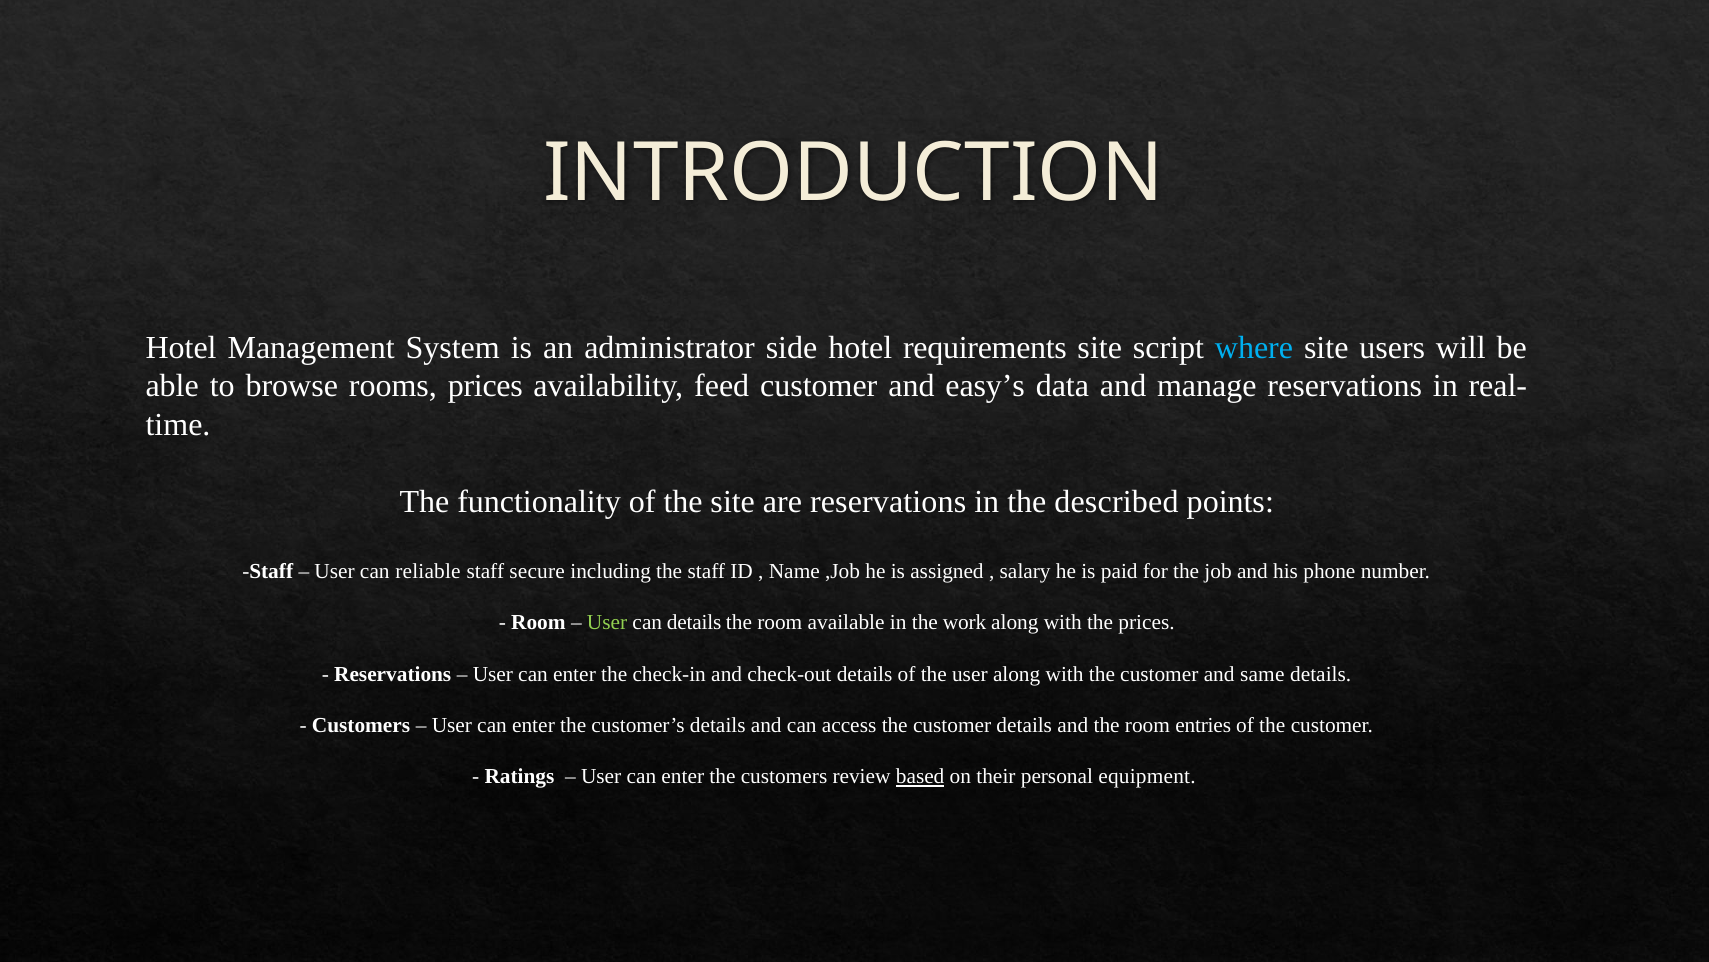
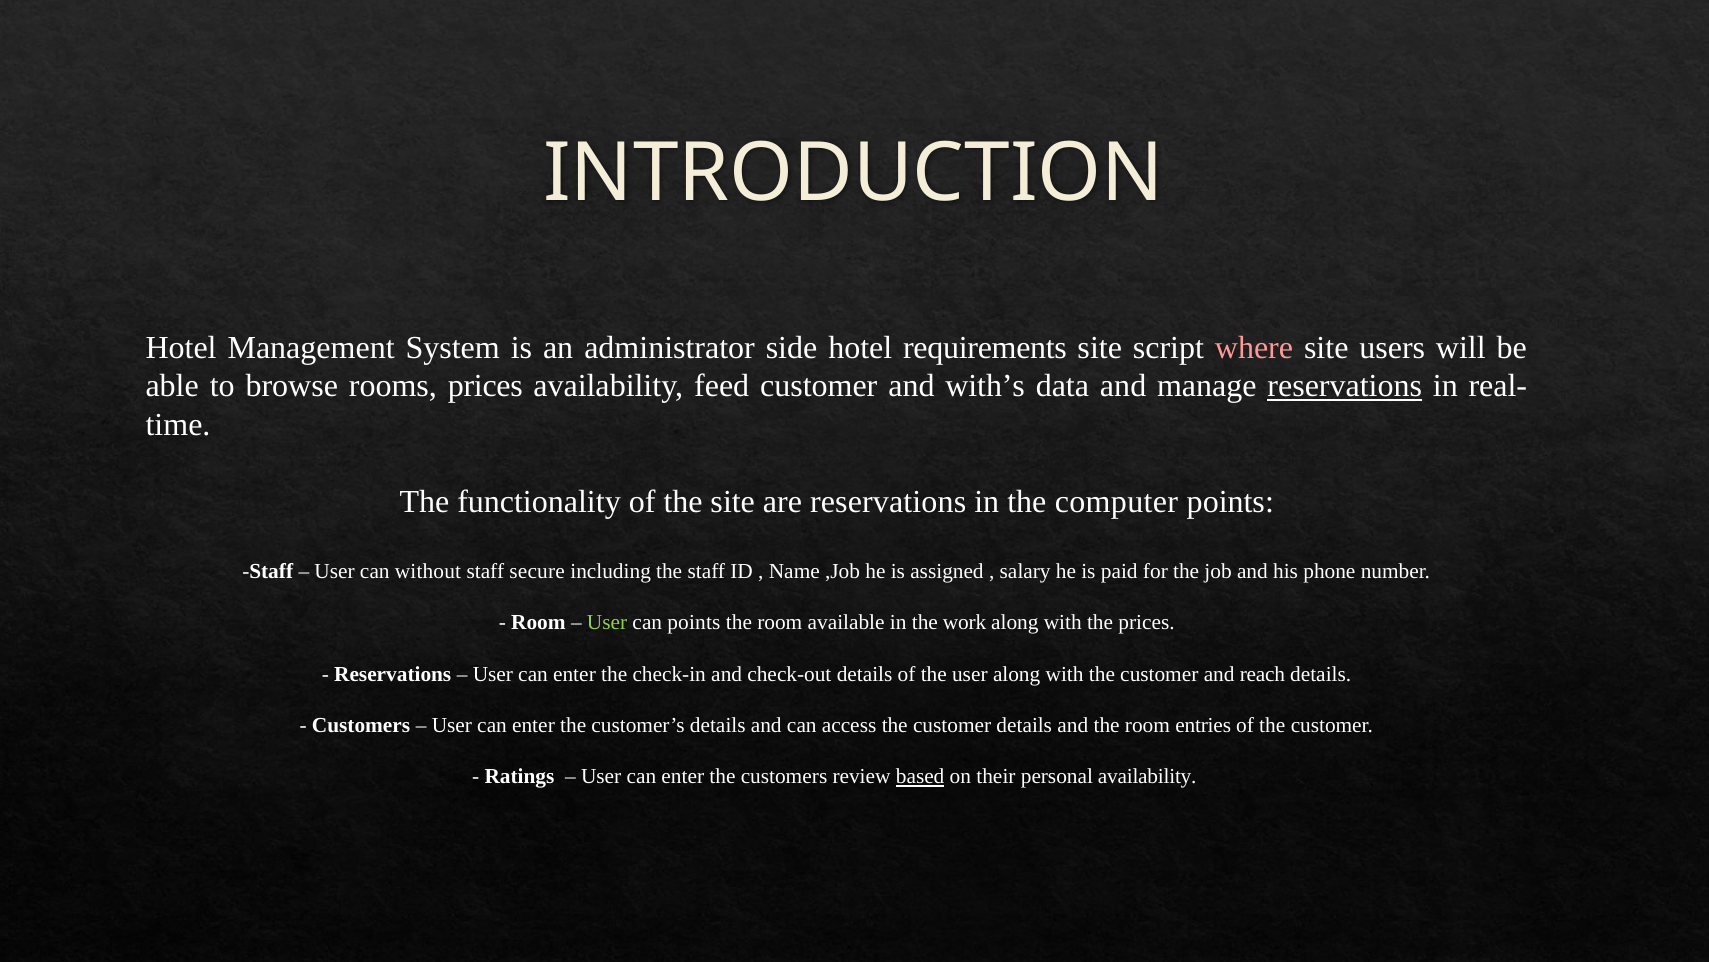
where colour: light blue -> pink
easy’s: easy’s -> with’s
reservations at (1345, 386) underline: none -> present
described: described -> computer
reliable: reliable -> without
can details: details -> points
same: same -> reach
personal equipment: equipment -> availability
